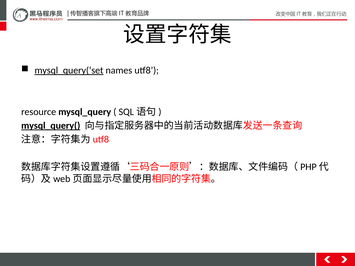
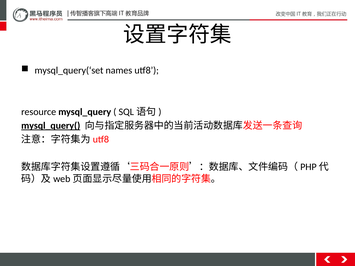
mysql_query(‘set underline: present -> none
